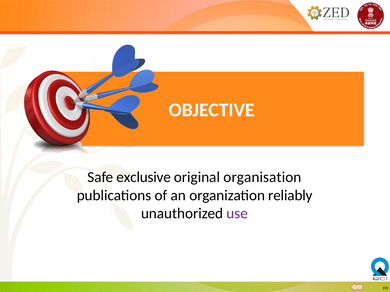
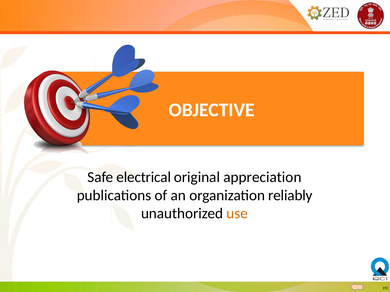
exclusive: exclusive -> electrical
organisation: organisation -> appreciation
use colour: purple -> orange
